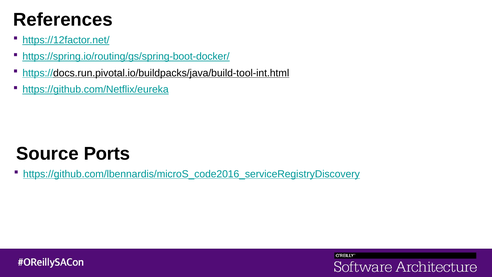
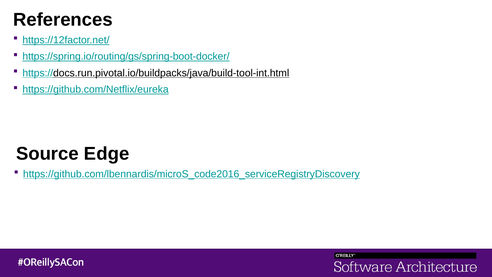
Ports: Ports -> Edge
